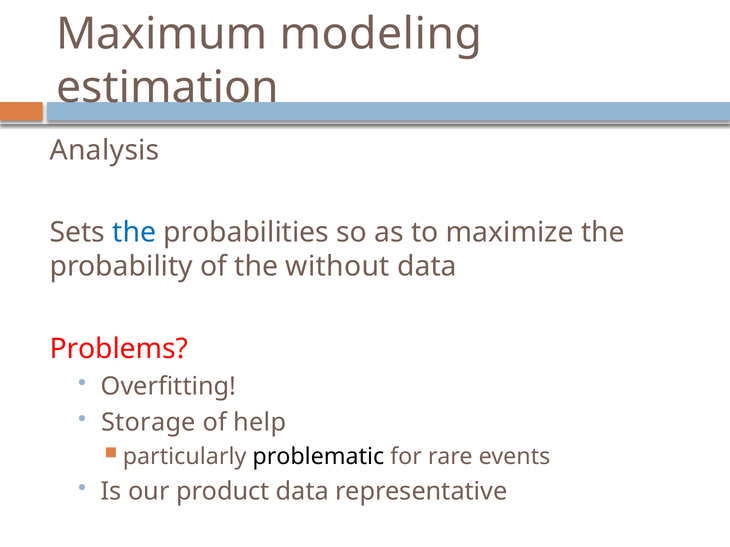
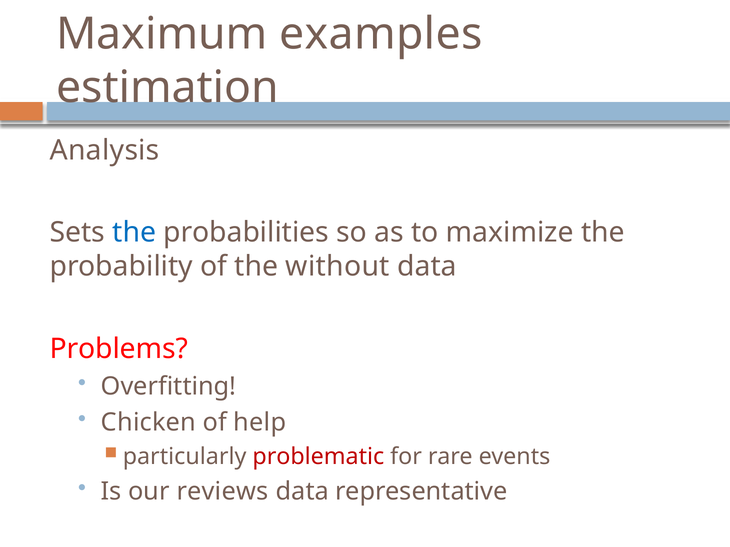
modeling: modeling -> examples
Storage: Storage -> Chicken
problematic colour: black -> red
product: product -> reviews
